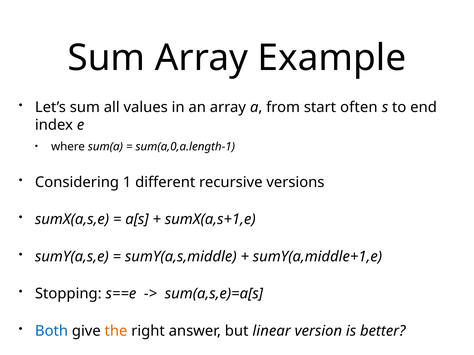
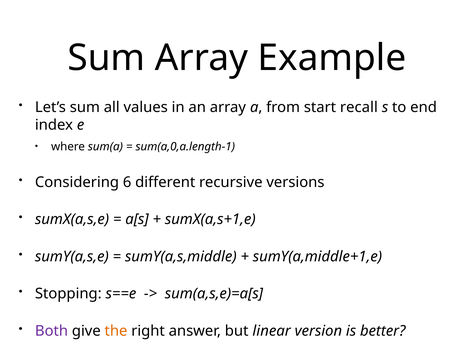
often: often -> recall
1: 1 -> 6
Both colour: blue -> purple
